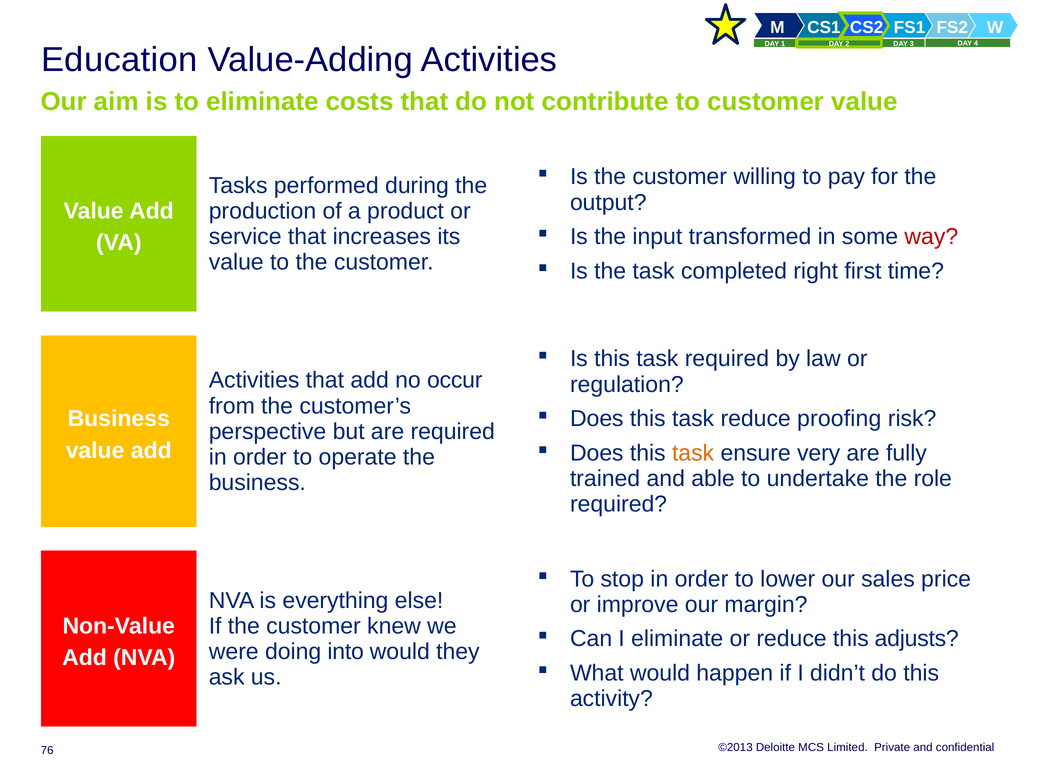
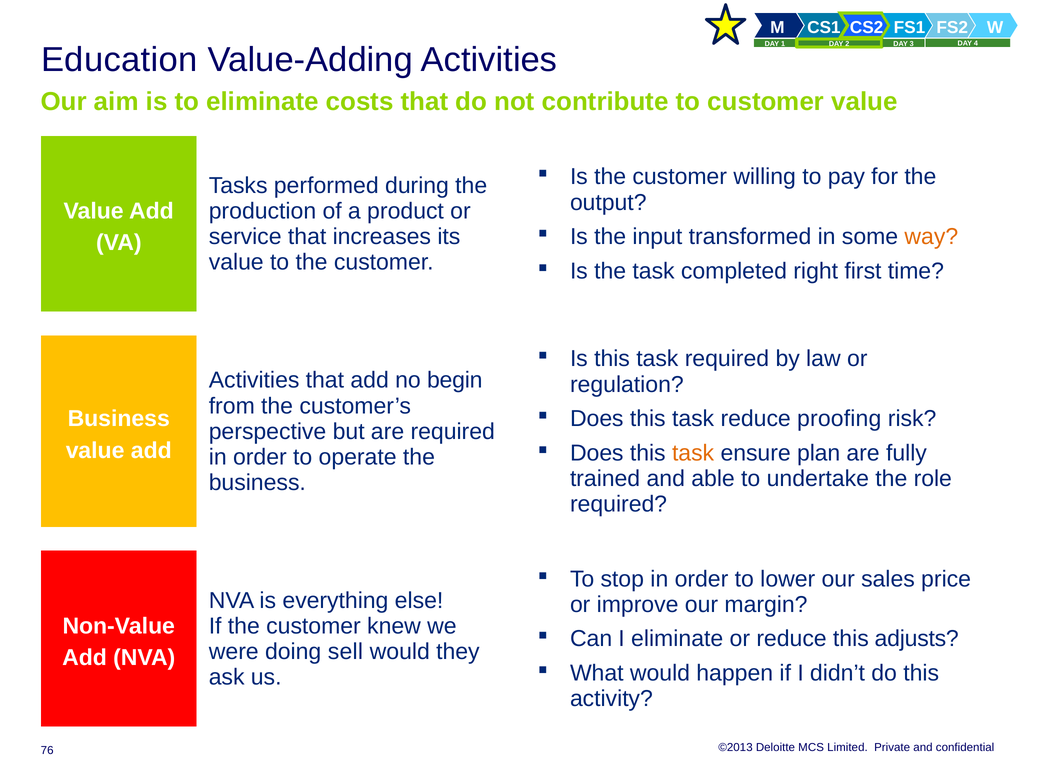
way colour: red -> orange
occur: occur -> begin
very: very -> plan
into: into -> sell
